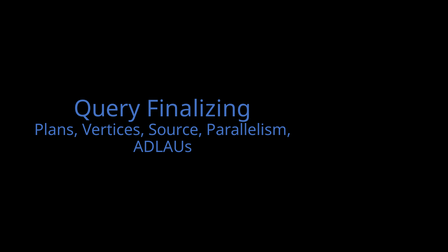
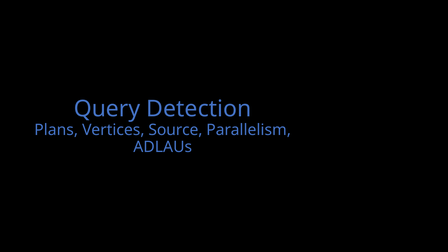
Finalizing: Finalizing -> Detection
